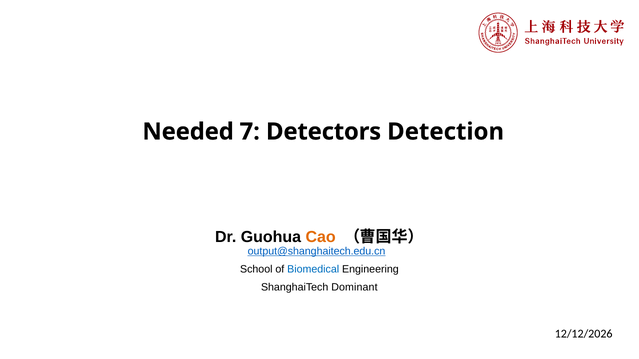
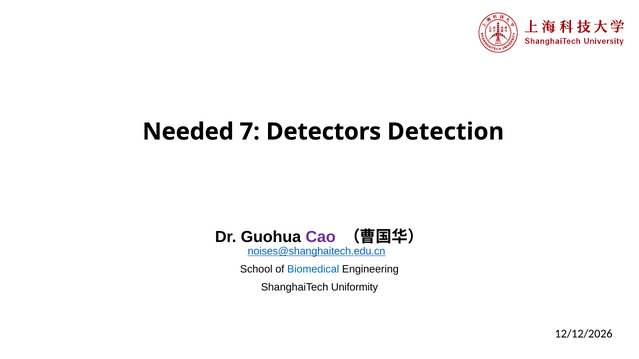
Cao colour: orange -> purple
output@shanghaitech.edu.cn: output@shanghaitech.edu.cn -> noises@shanghaitech.edu.cn
Dominant: Dominant -> Uniformity
